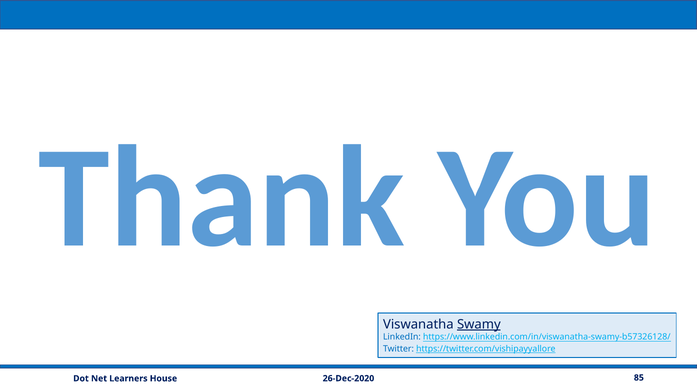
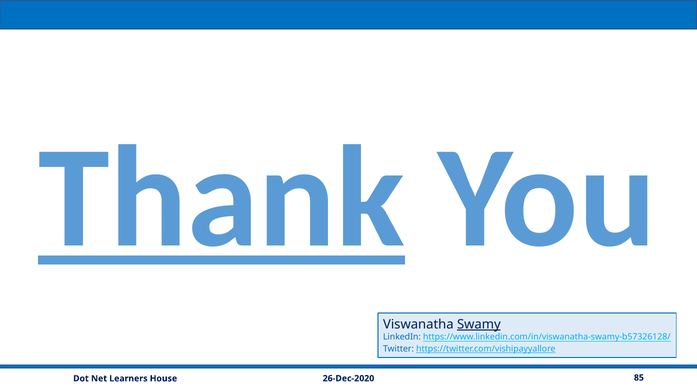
Thank underline: none -> present
